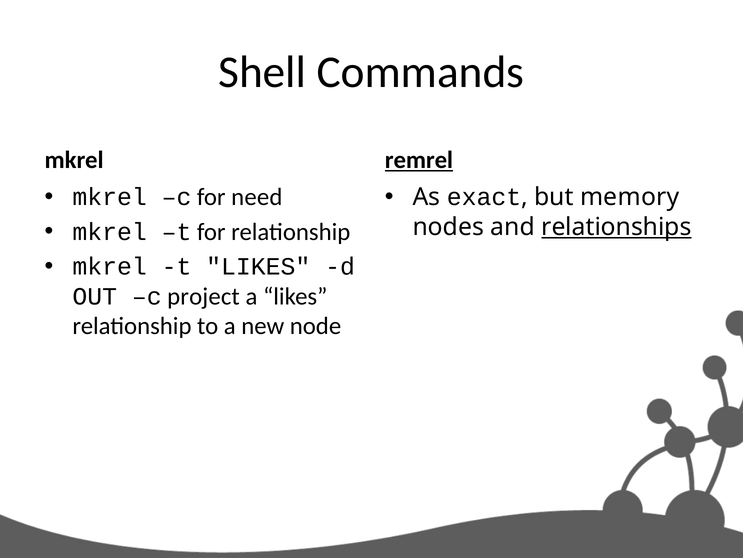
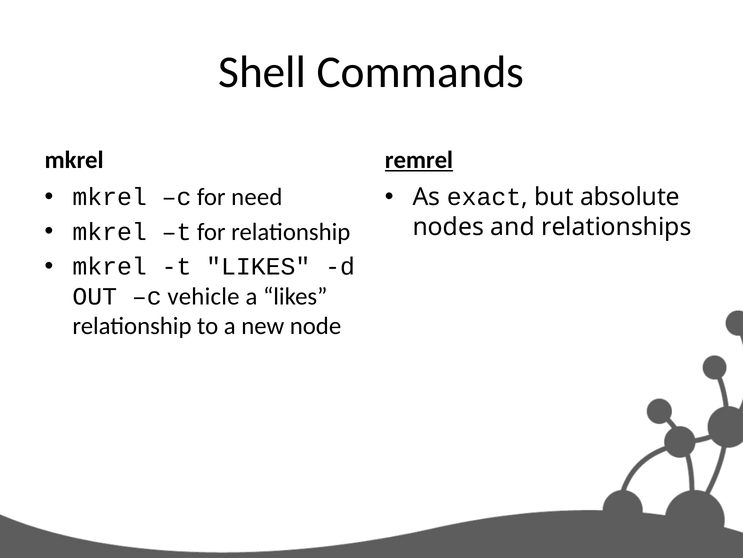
memory: memory -> absolute
relationships underline: present -> none
project: project -> vehicle
